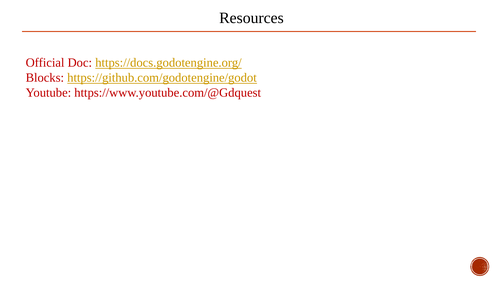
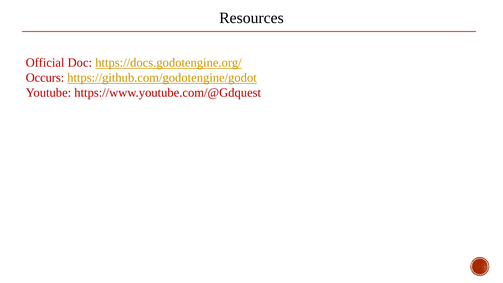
Blocks: Blocks -> Occurs
